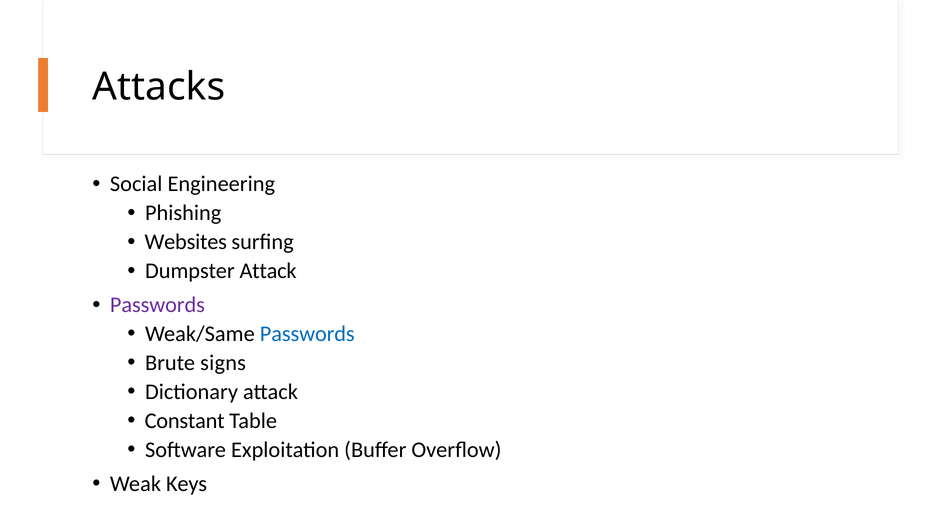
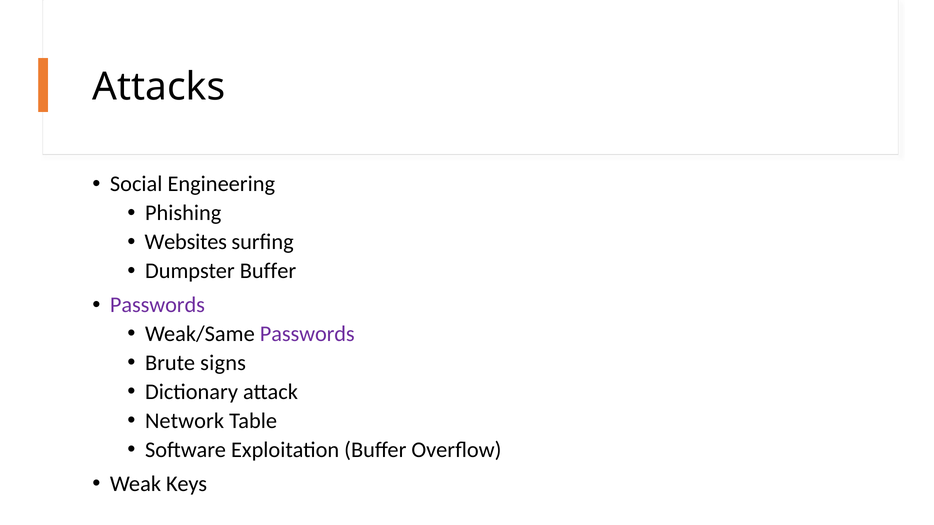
Dumpster Attack: Attack -> Buffer
Passwords at (307, 334) colour: blue -> purple
Constant: Constant -> Network
